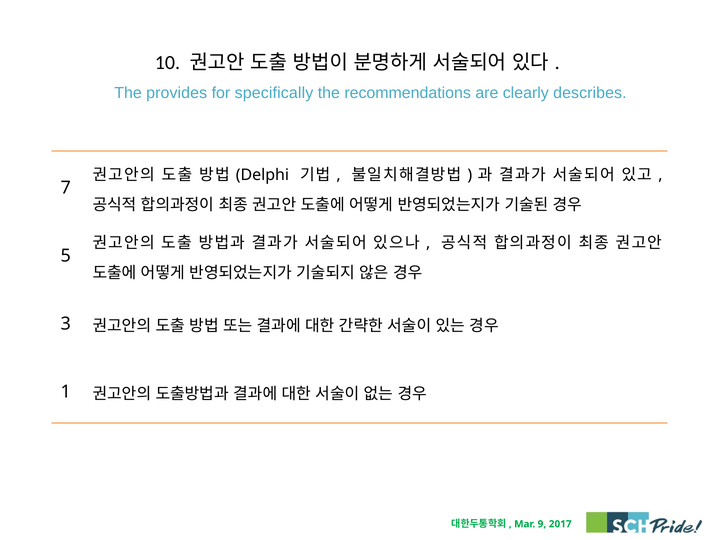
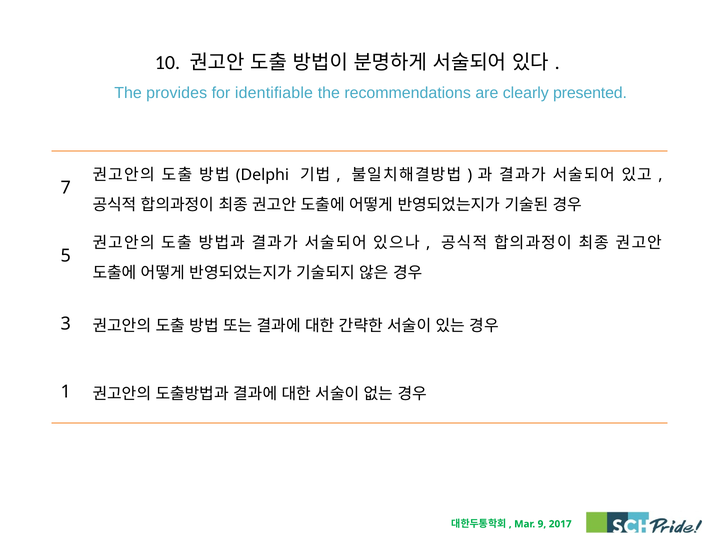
specifically: specifically -> identifiable
describes: describes -> presented
